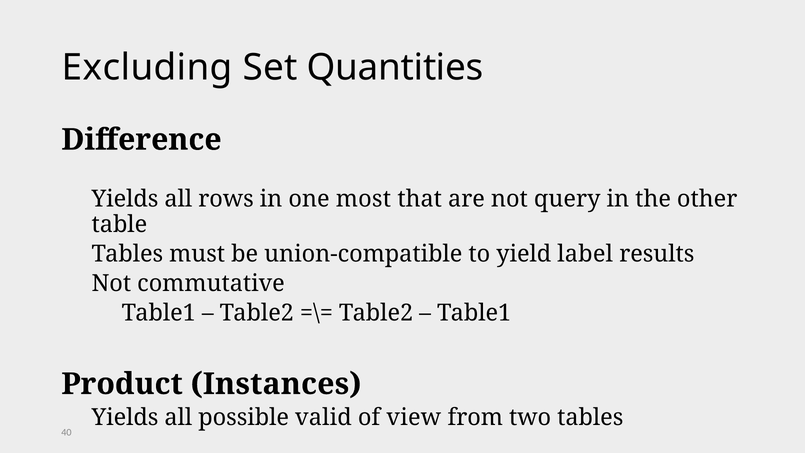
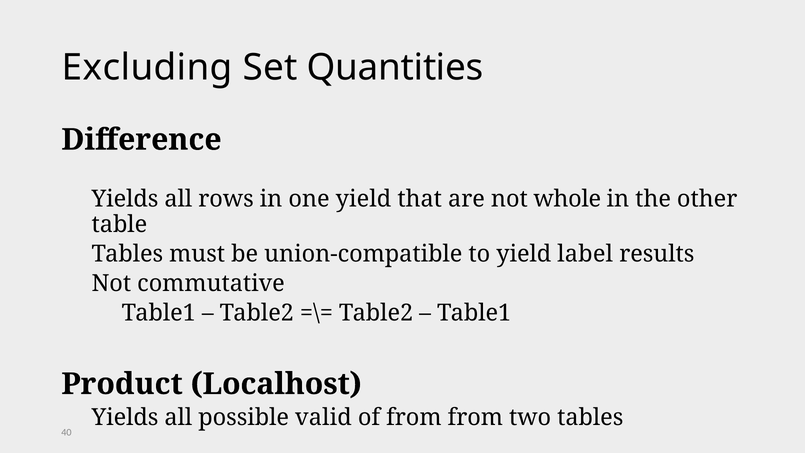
one most: most -> yield
query: query -> whole
Instances: Instances -> Localhost
of view: view -> from
